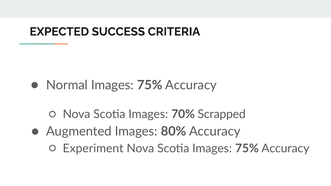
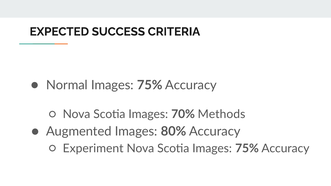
Scrapped: Scrapped -> Methods
